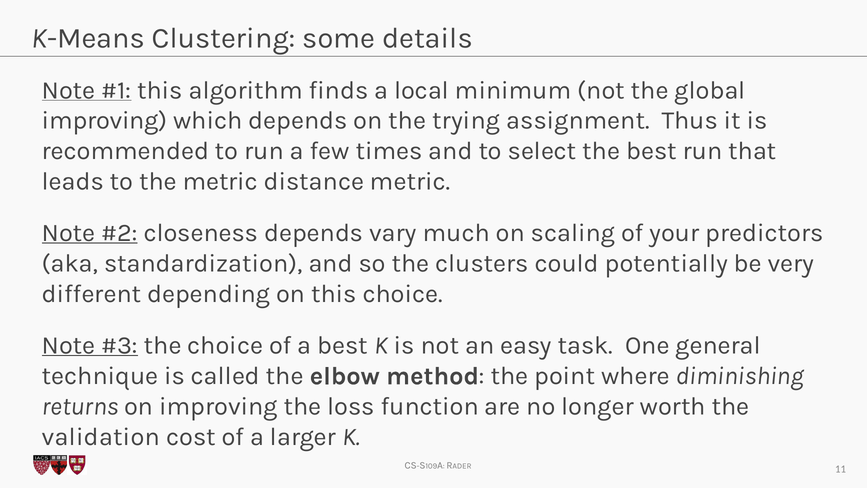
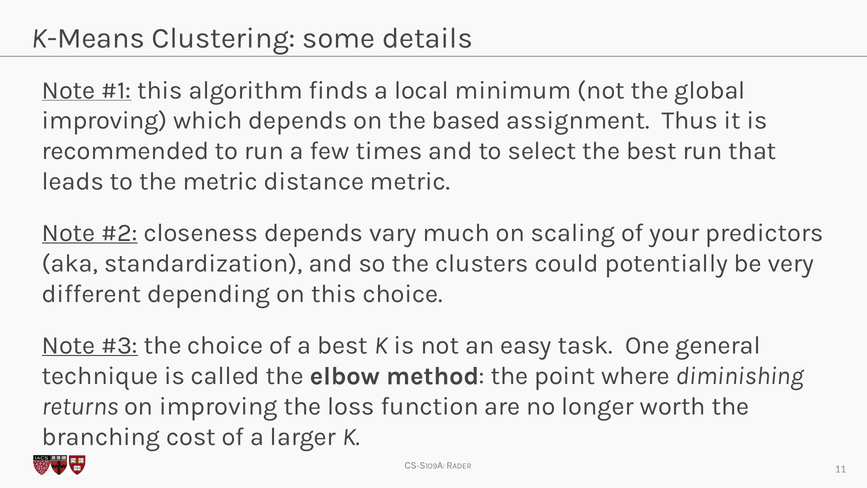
trying: trying -> based
validation: validation -> branching
